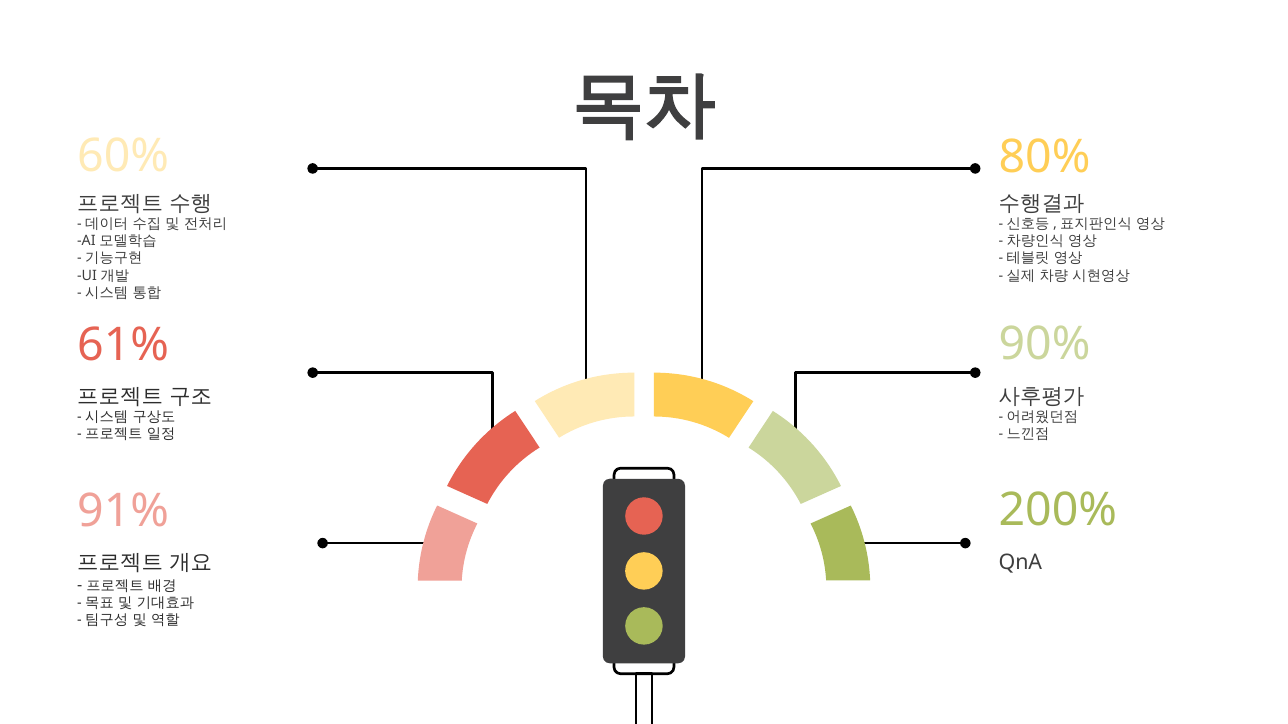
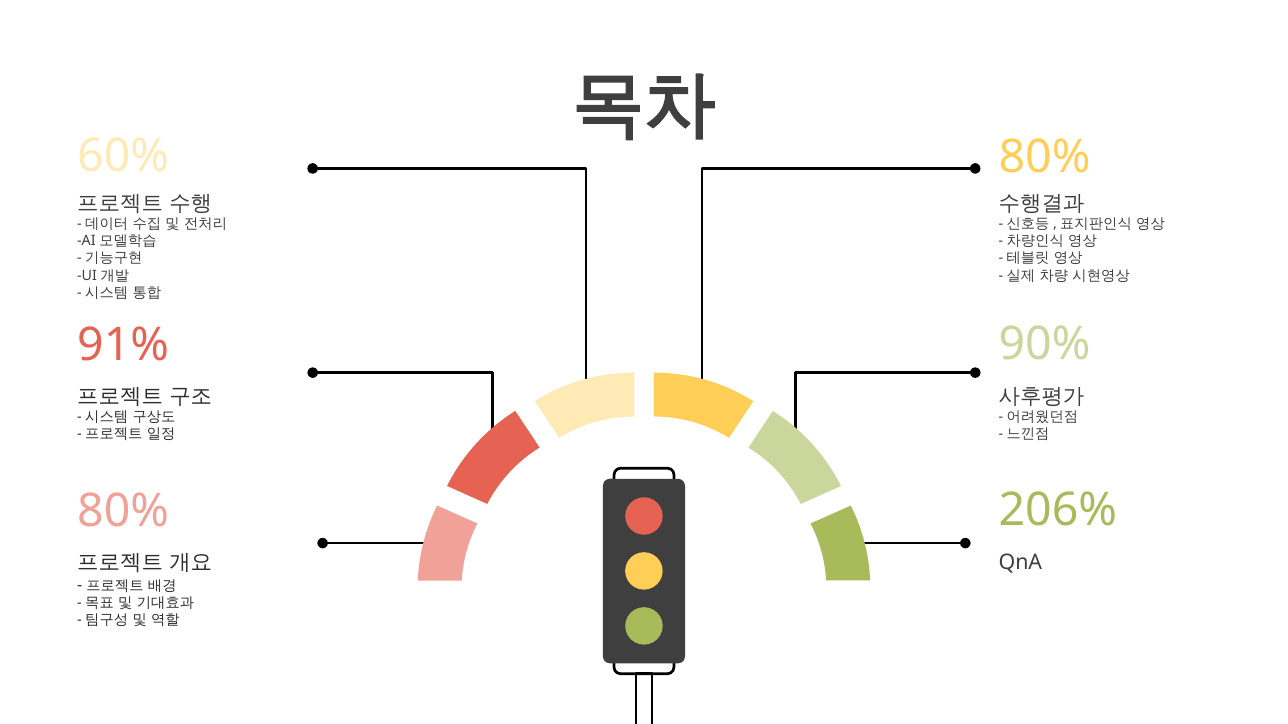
61%: 61% -> 91%
200%: 200% -> 206%
91% at (123, 511): 91% -> 80%
